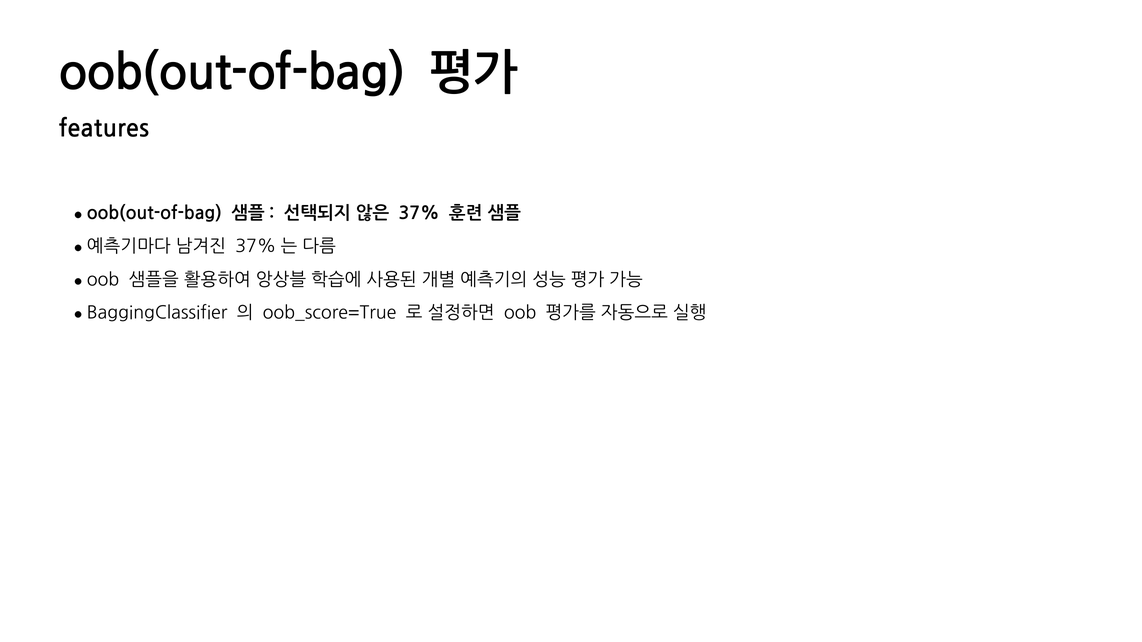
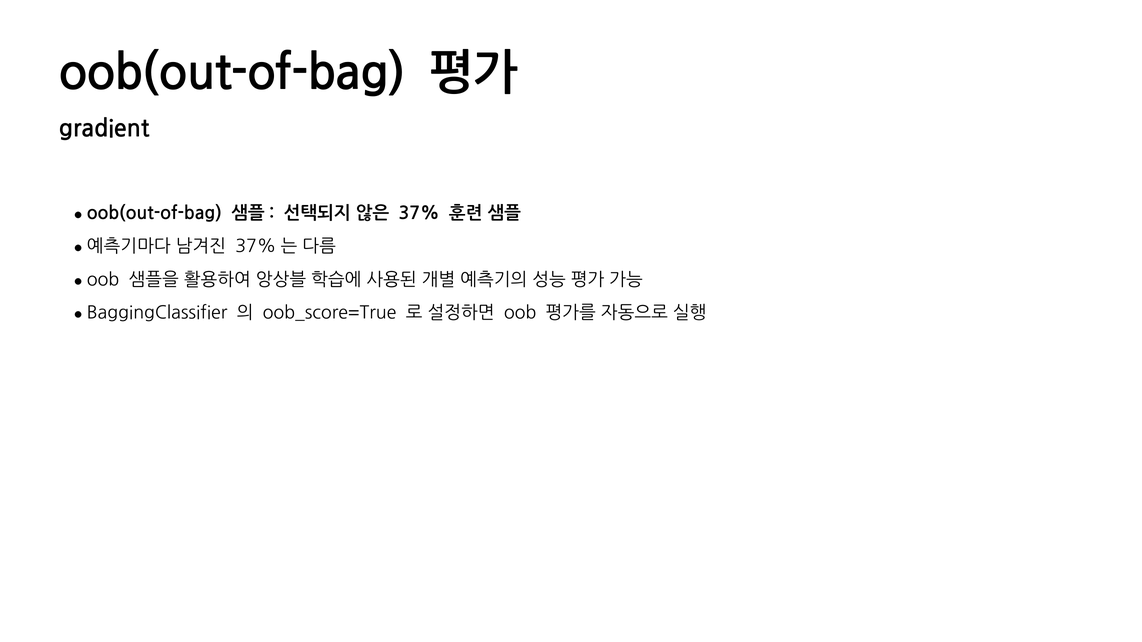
features: features -> gradient
